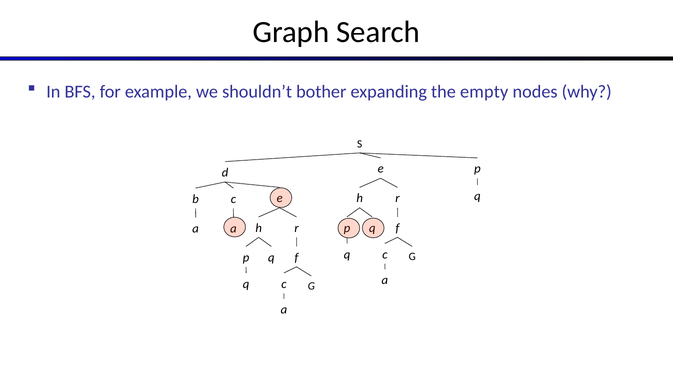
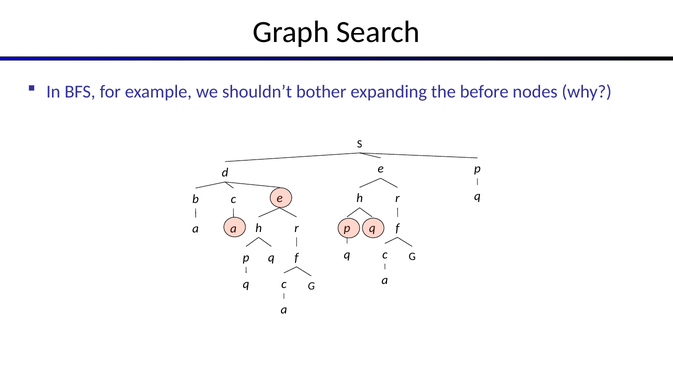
empty: empty -> before
